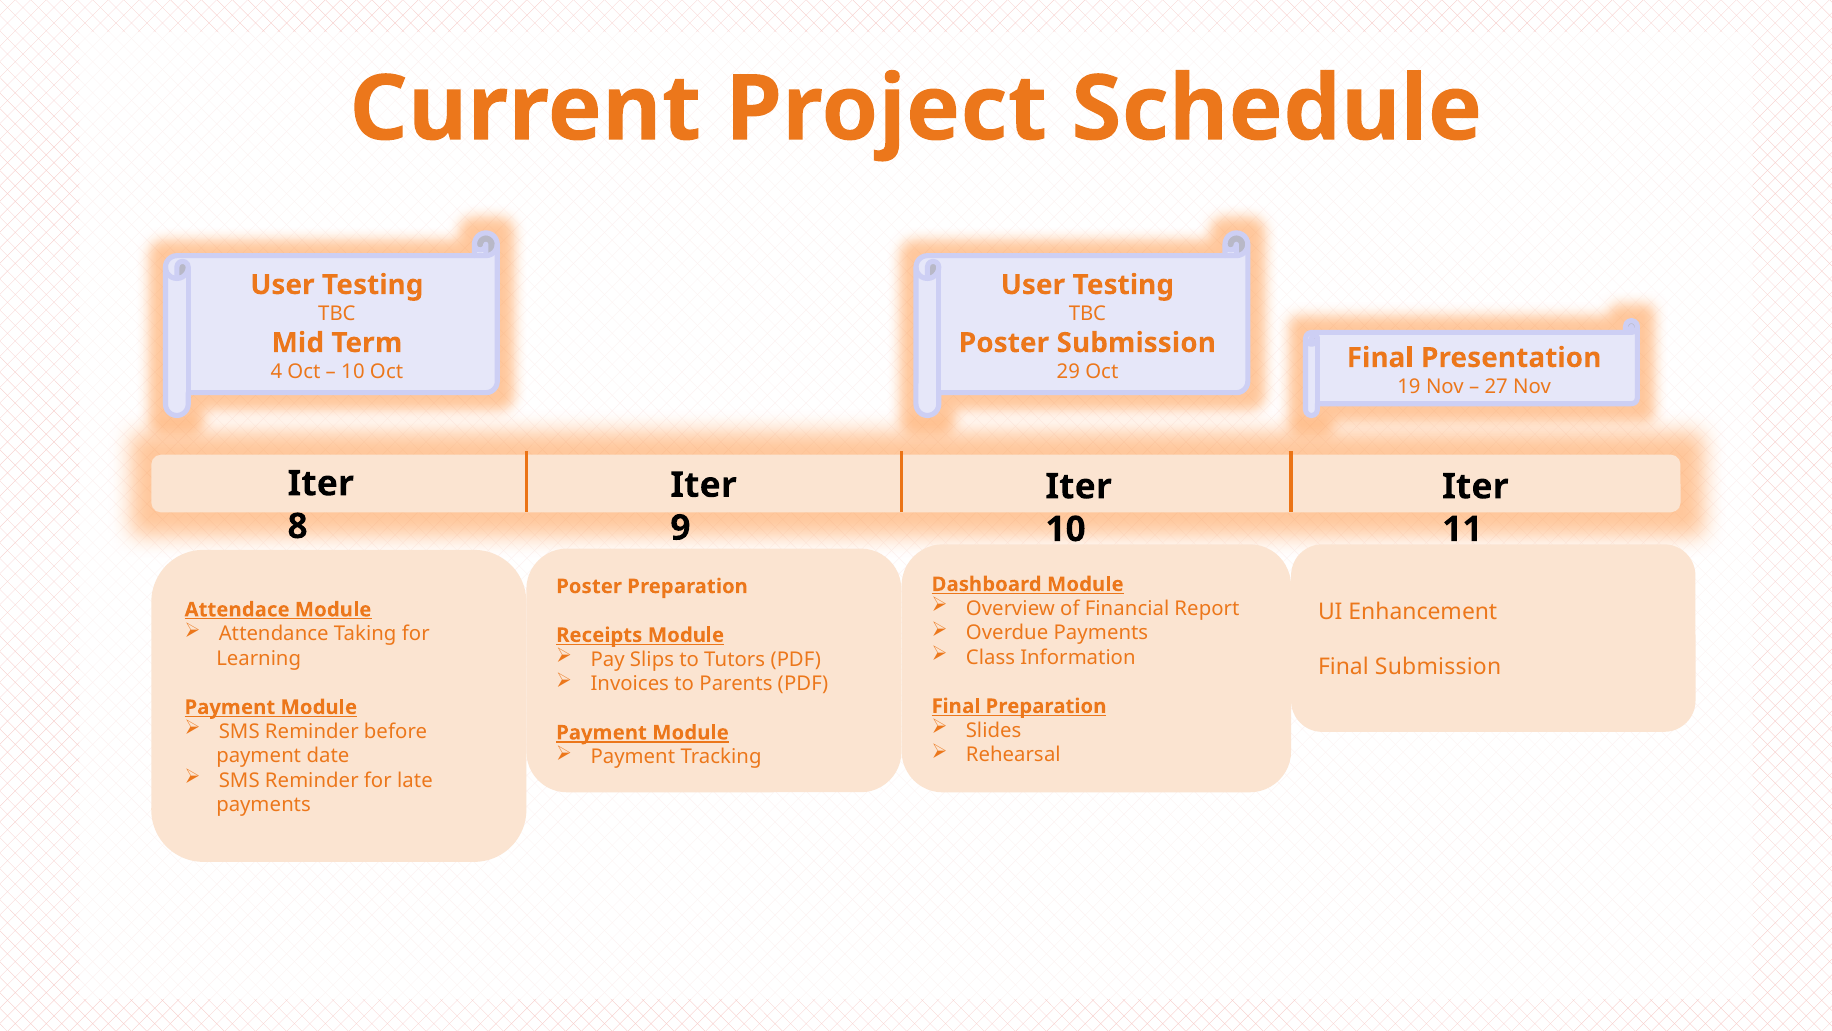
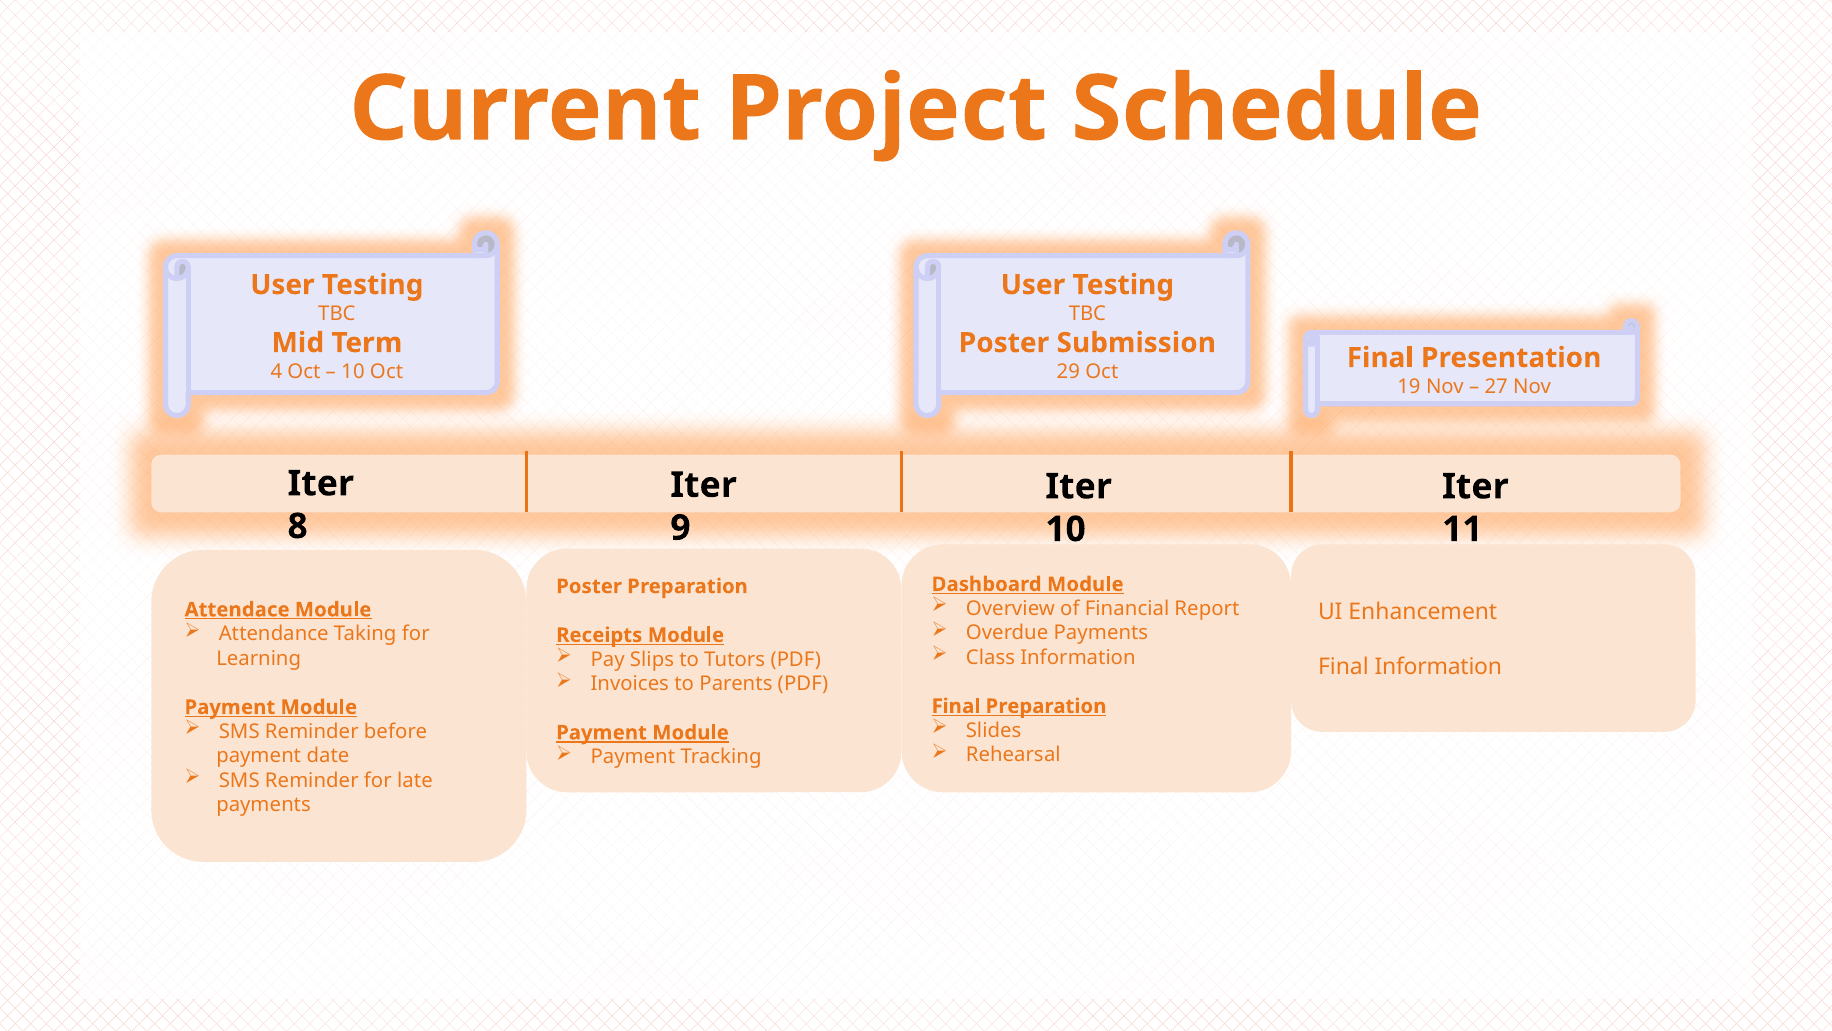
Final Submission: Submission -> Information
